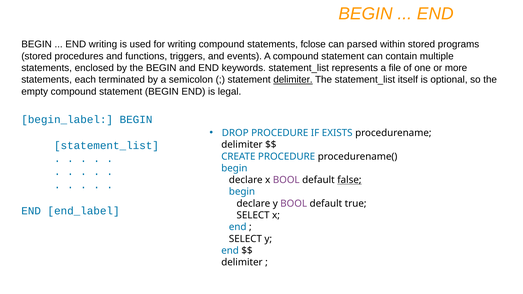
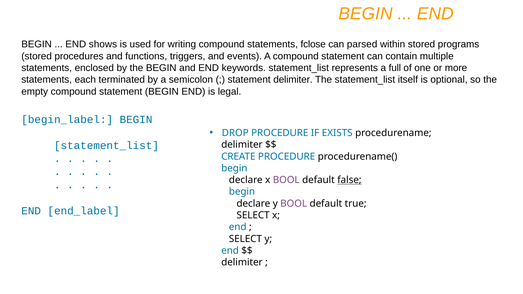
END writing: writing -> shows
file: file -> full
delimiter at (293, 80) underline: present -> none
